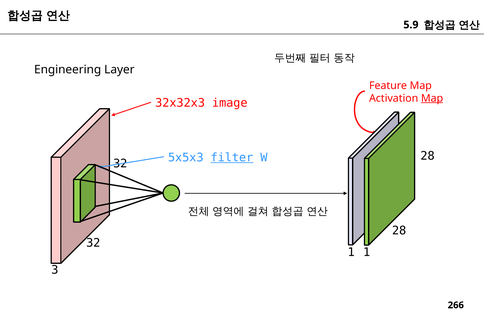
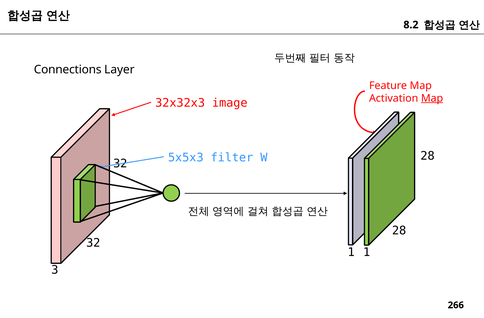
5.9: 5.9 -> 8.2
Engineering: Engineering -> Connections
filter underline: present -> none
